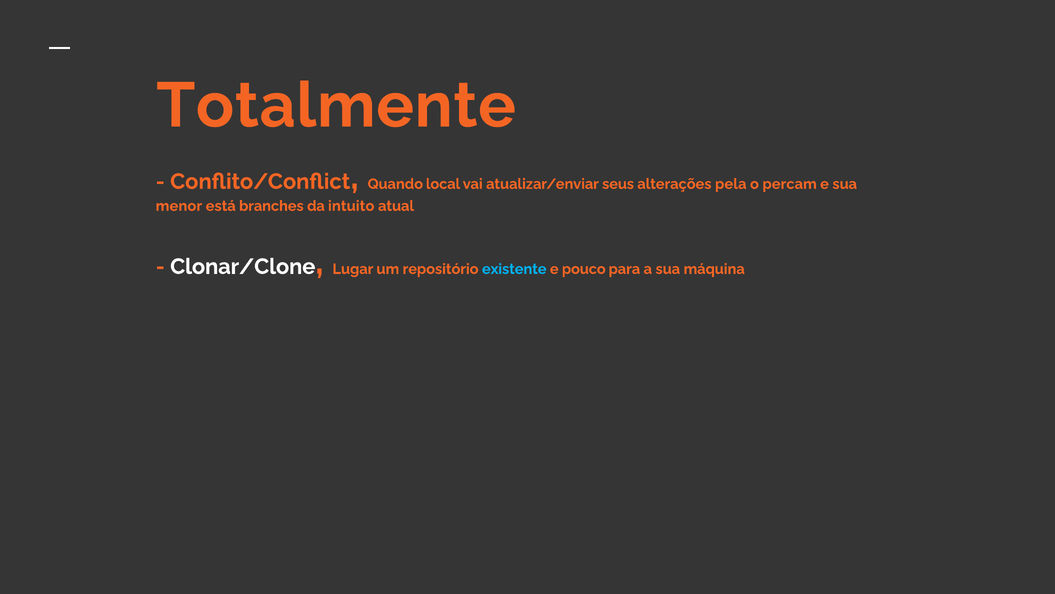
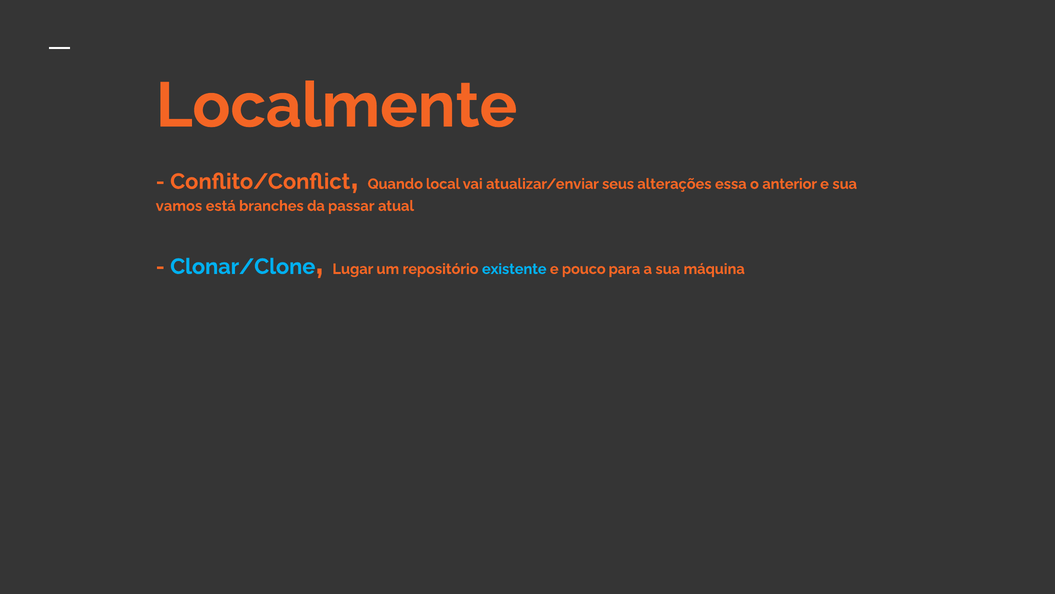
Totalmente: Totalmente -> Localmente
pela: pela -> essa
percam: percam -> anterior
menor: menor -> vamos
intuito: intuito -> passar
Clonar/Clone colour: white -> light blue
